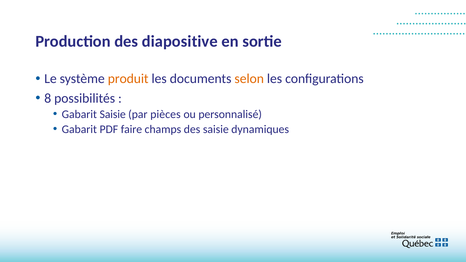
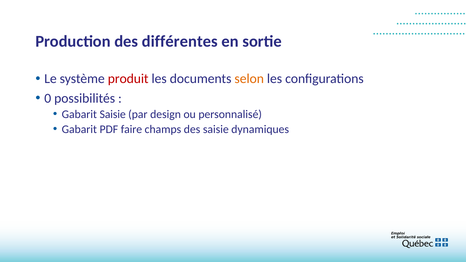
diapositive: diapositive -> différentes
produit colour: orange -> red
8: 8 -> 0
pièces: pièces -> design
